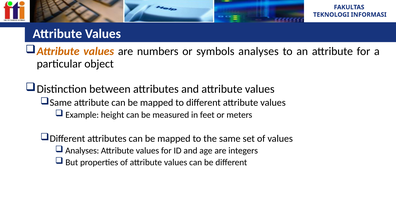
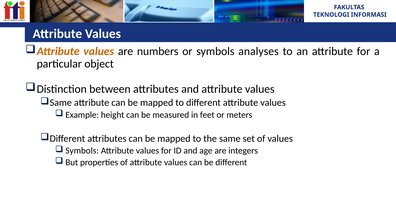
Analyses at (82, 151): Analyses -> Symbols
